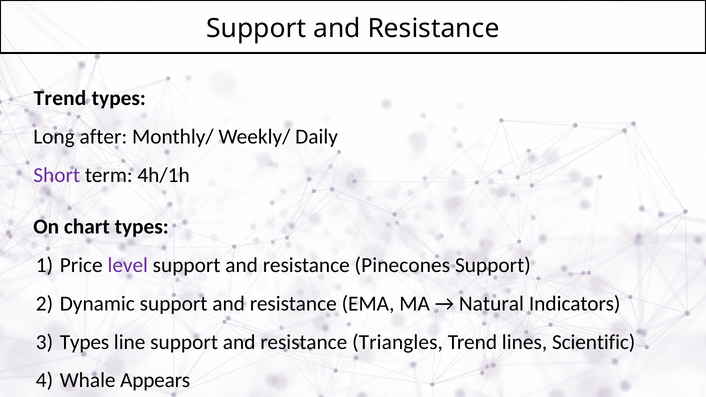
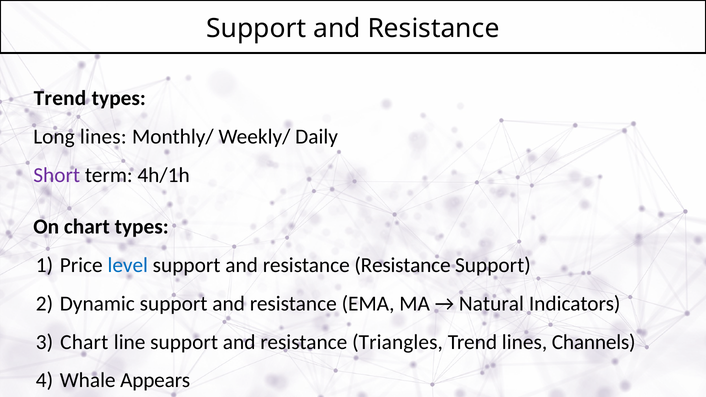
Long after: after -> lines
level colour: purple -> blue
resistance Pinecones: Pinecones -> Resistance
Types at (84, 342): Types -> Chart
Scientific: Scientific -> Channels
